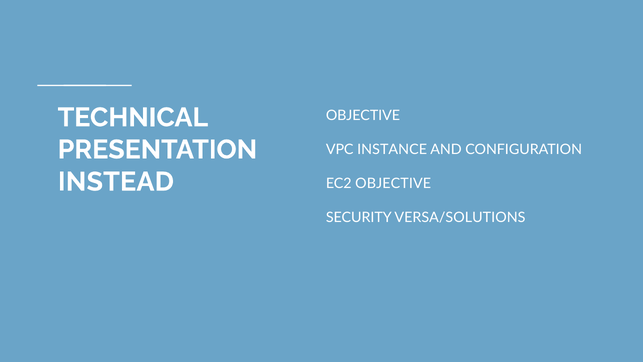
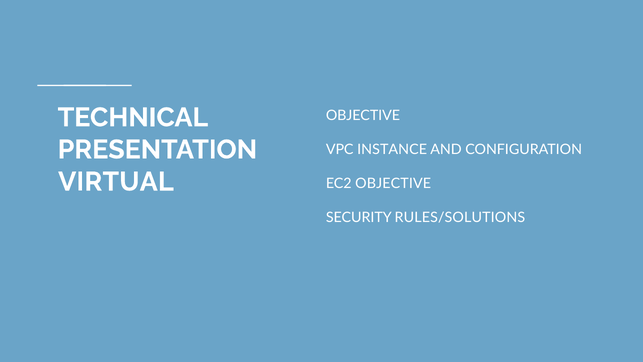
INSTEAD: INSTEAD -> VIRTUAL
VERSA/SOLUTIONS: VERSA/SOLUTIONS -> RULES/SOLUTIONS
